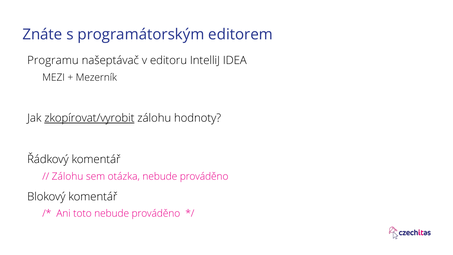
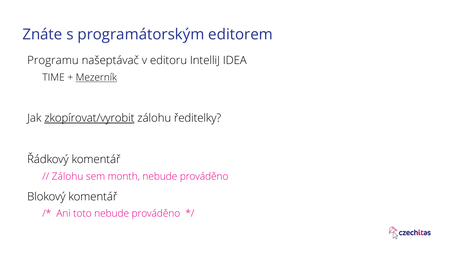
MEZI: MEZI -> TIME
Mezerník underline: none -> present
hodnoty: hodnoty -> ředitelky
otázka: otázka -> month
